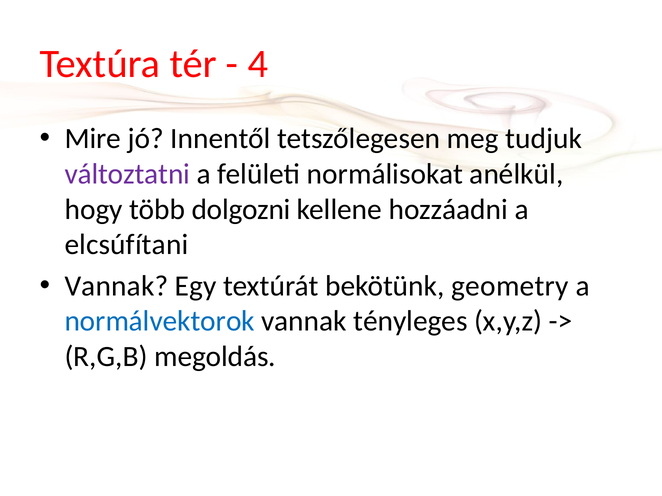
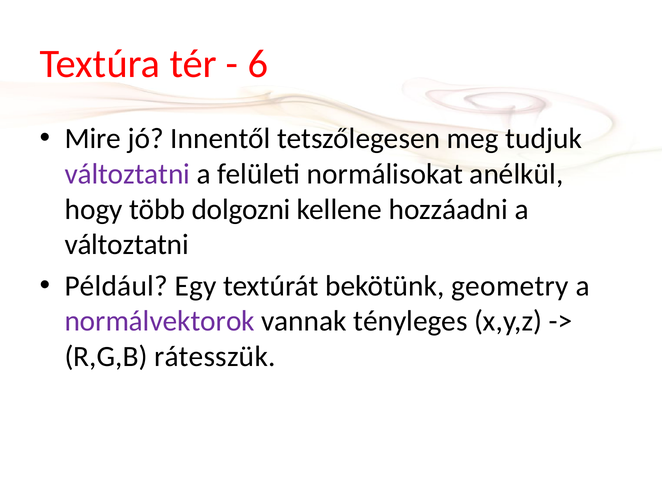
4: 4 -> 6
elcsúfítani at (127, 245): elcsúfítani -> változtatni
Vannak at (116, 286): Vannak -> Például
normálvektorok colour: blue -> purple
megoldás: megoldás -> rátesszük
